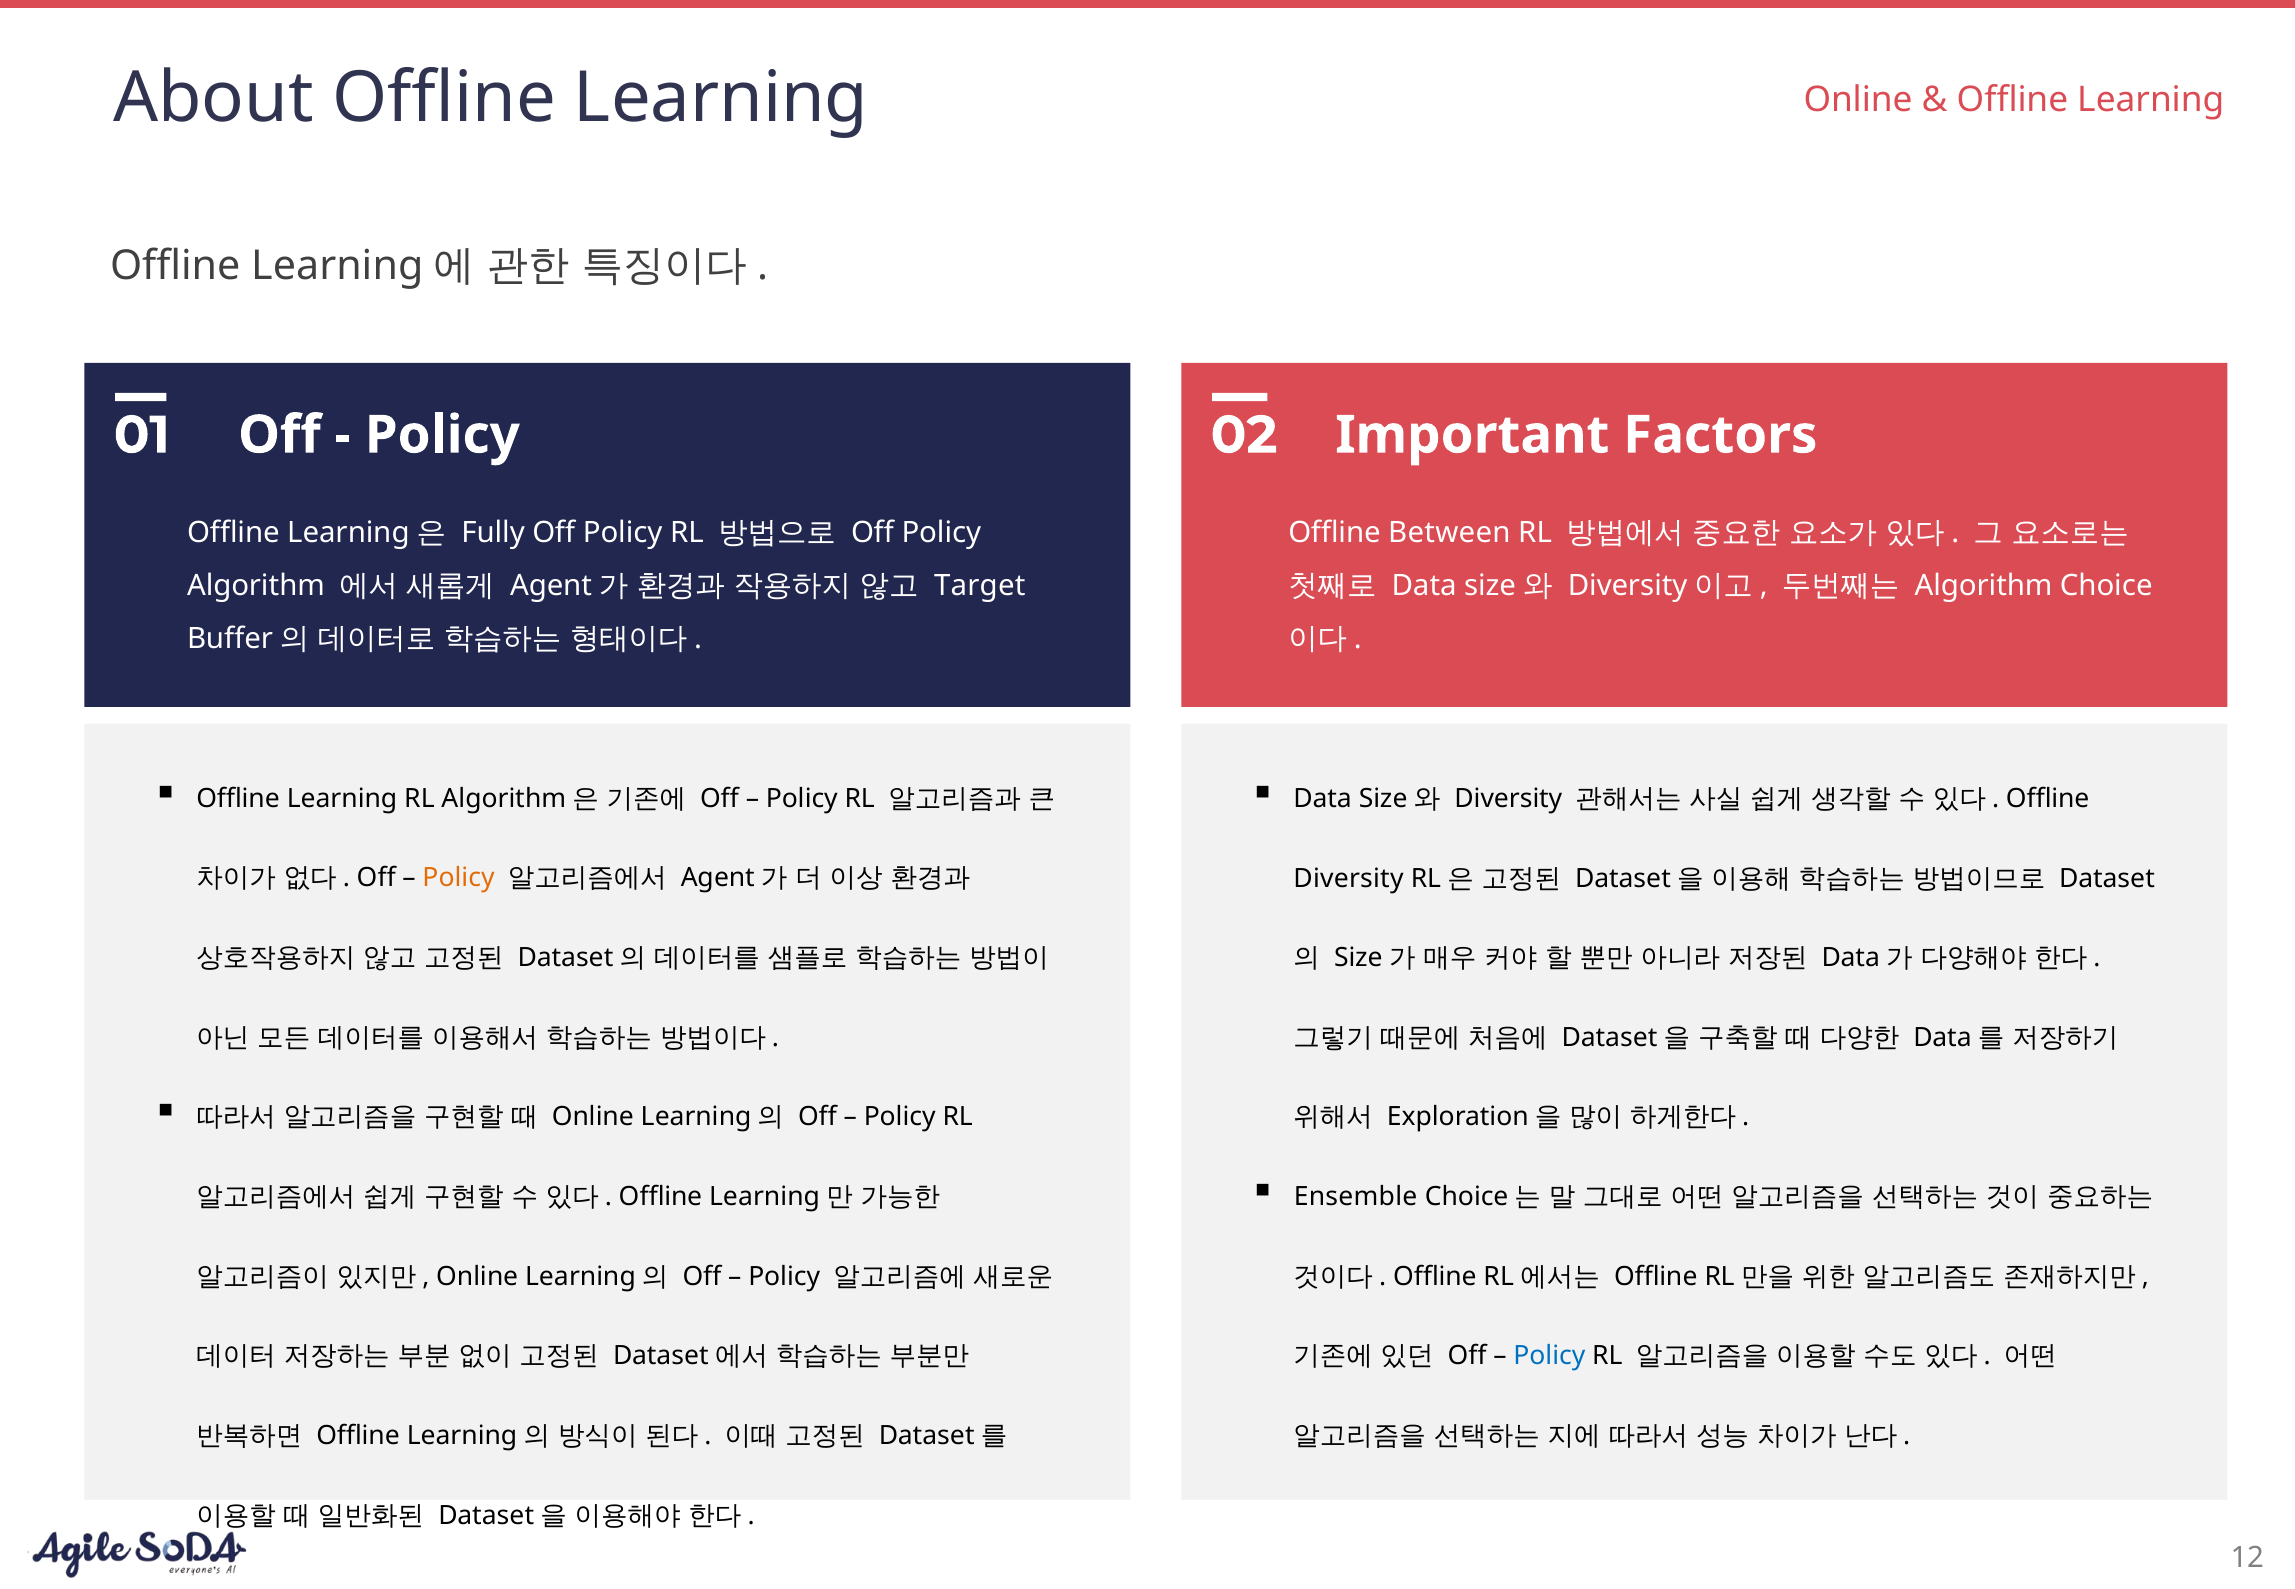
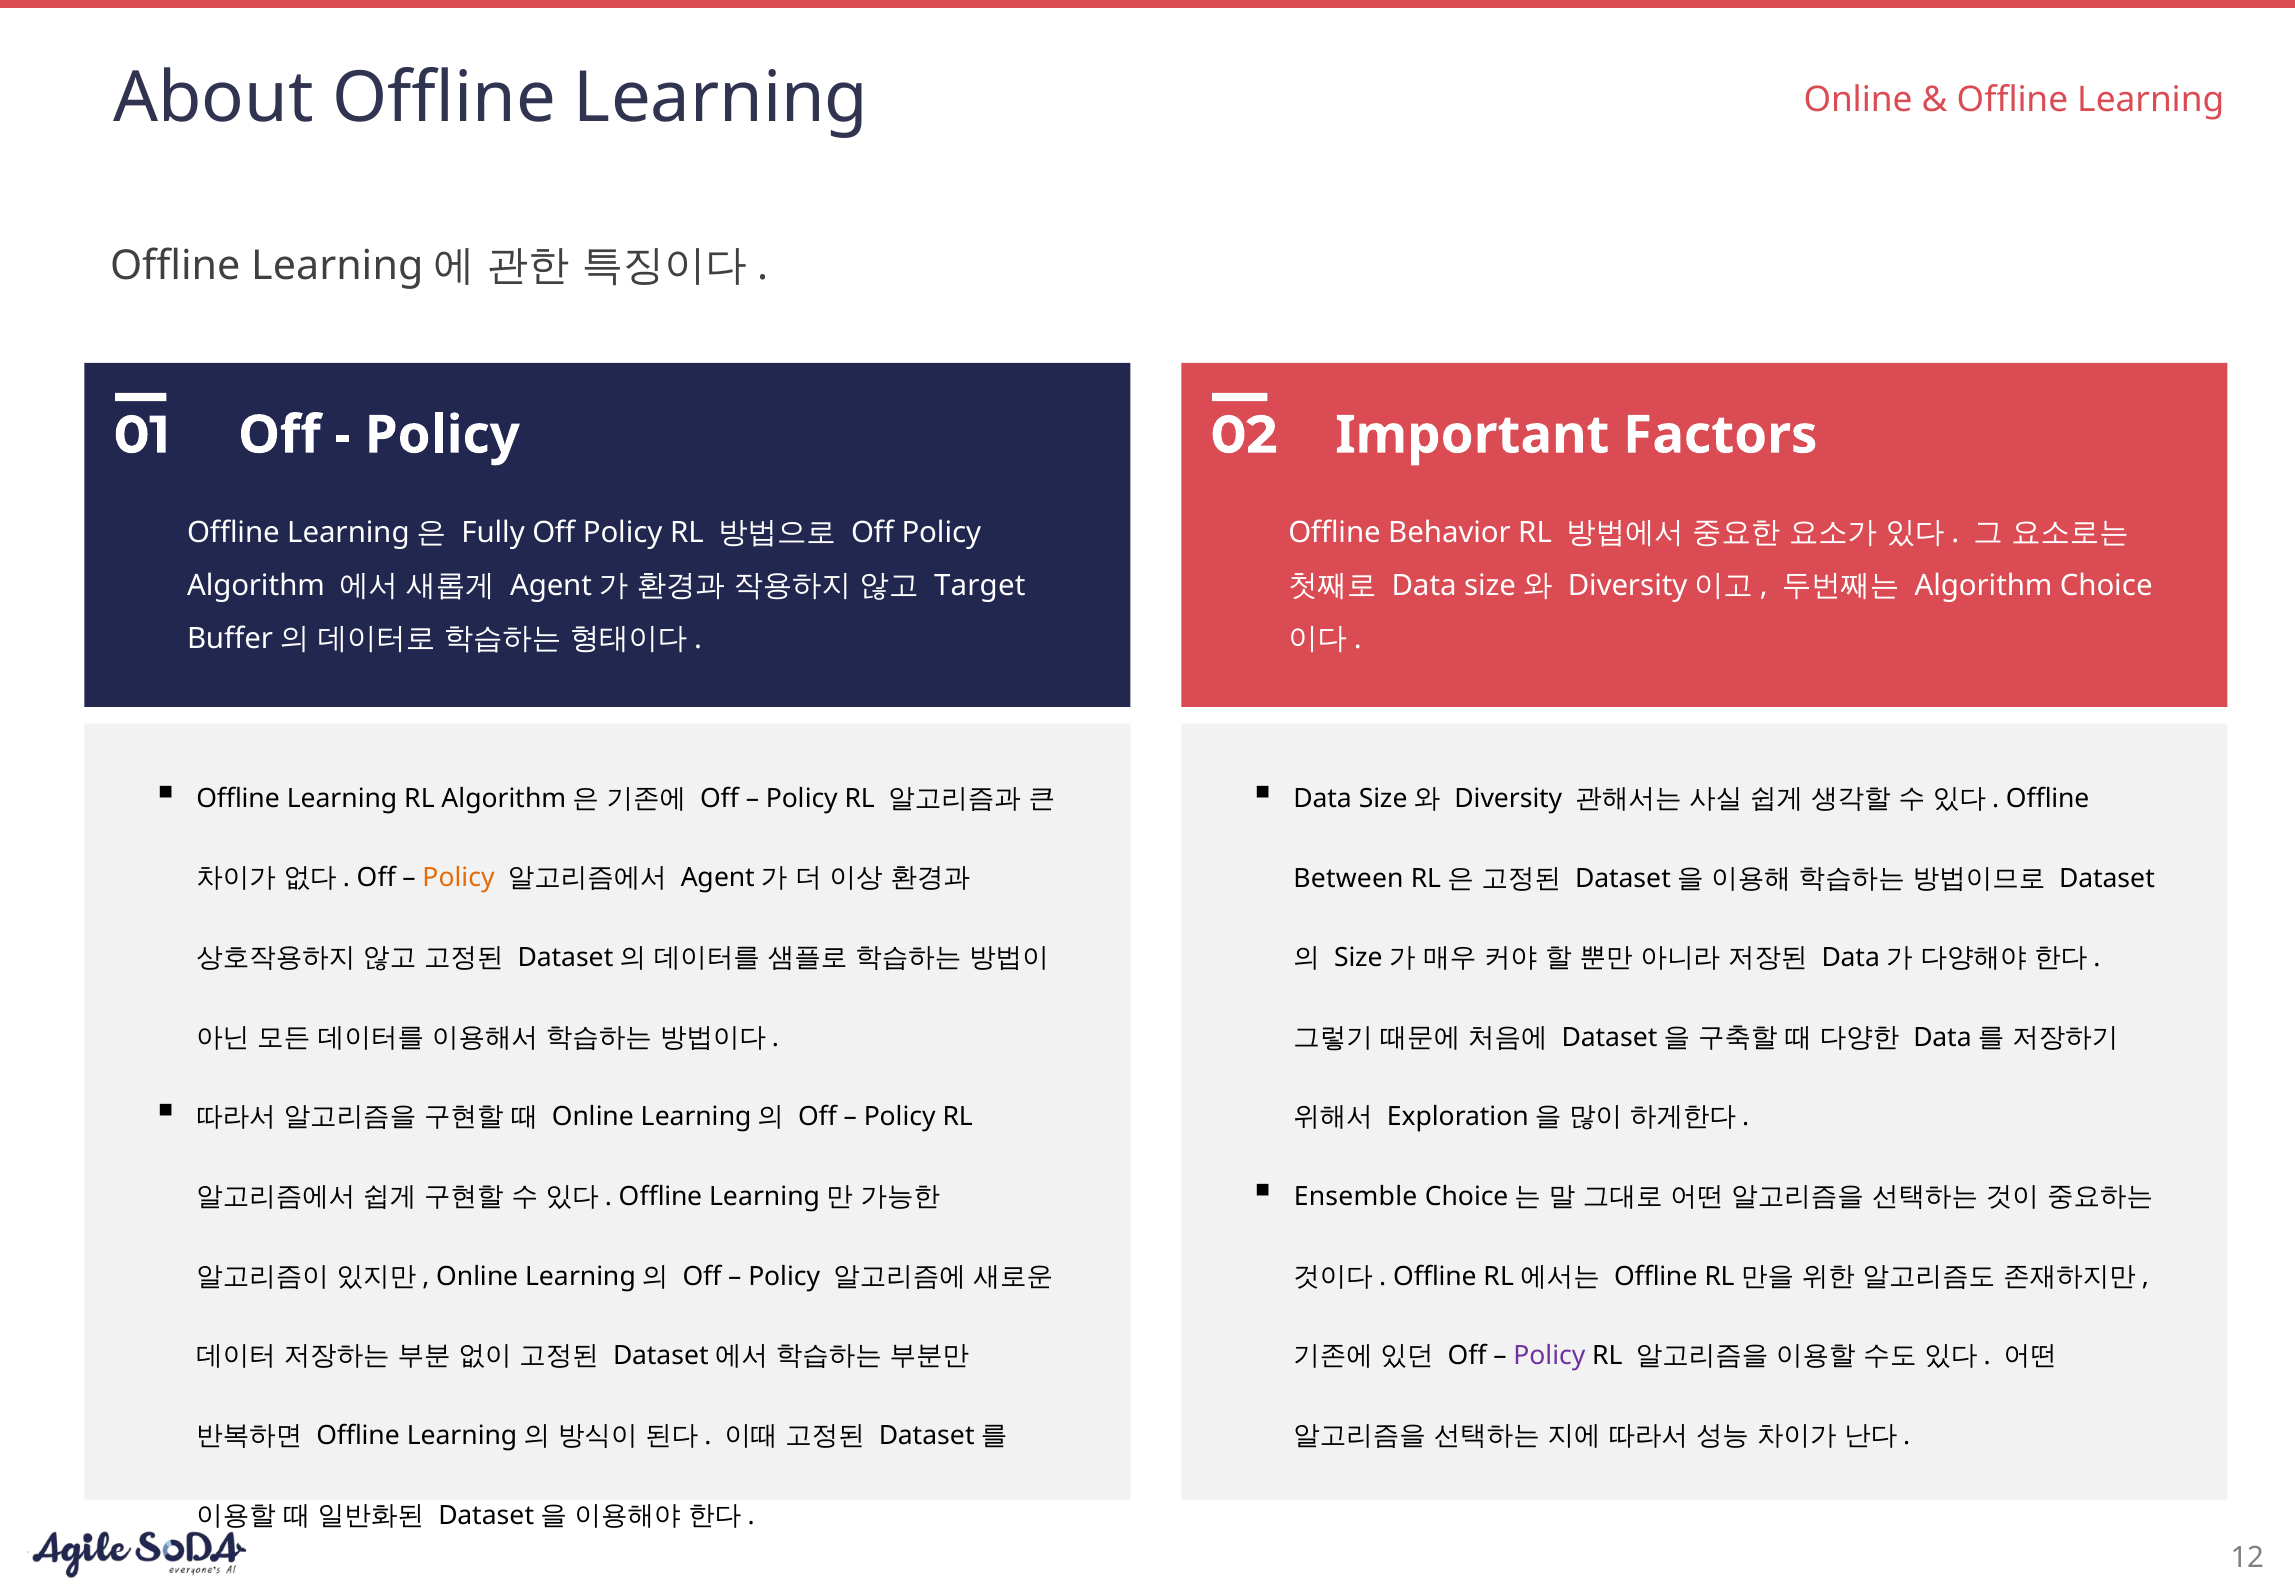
Between: Between -> Behavior
Diversity at (1348, 878): Diversity -> Between
Policy at (1549, 1356) colour: blue -> purple
